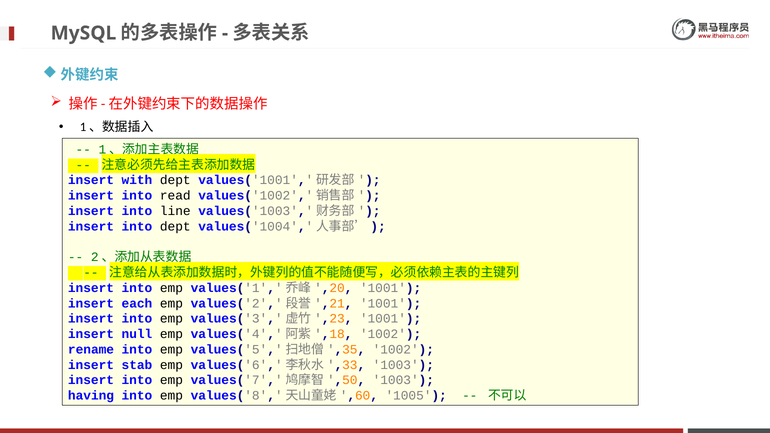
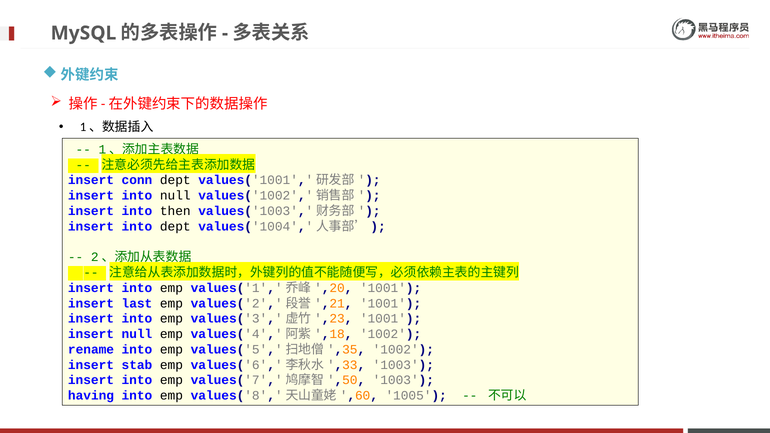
with: with -> conn
into read: read -> null
line: line -> then
each: each -> last
